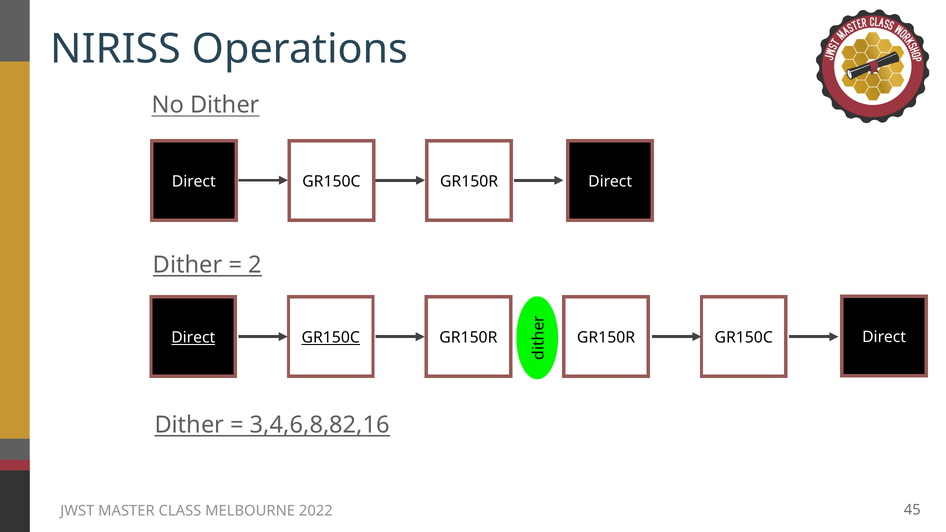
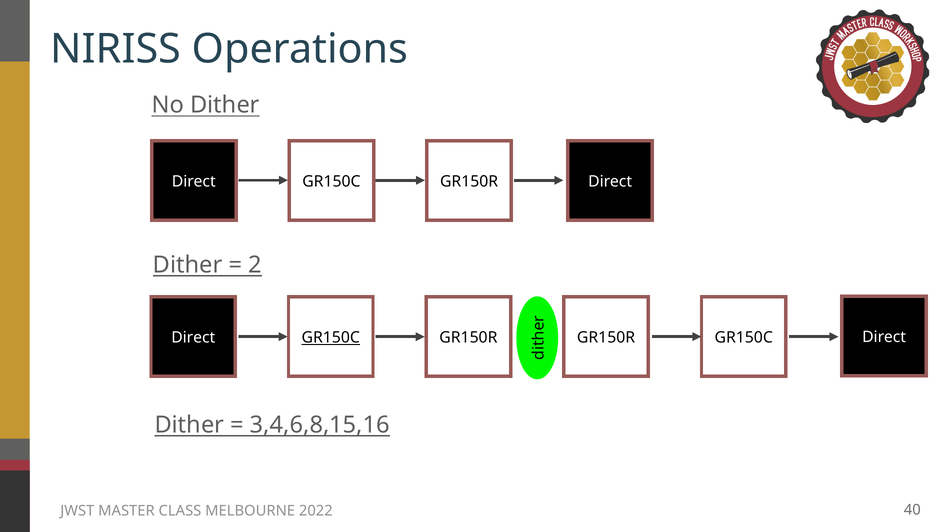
Direct at (193, 338) underline: present -> none
3,4,6,8,82,16: 3,4,6,8,82,16 -> 3,4,6,8,15,16
45: 45 -> 40
